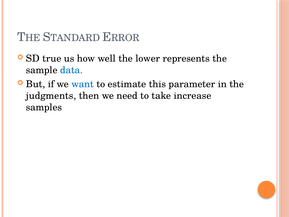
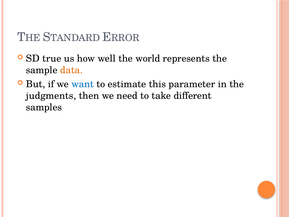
lower: lower -> world
data colour: blue -> orange
increase: increase -> different
